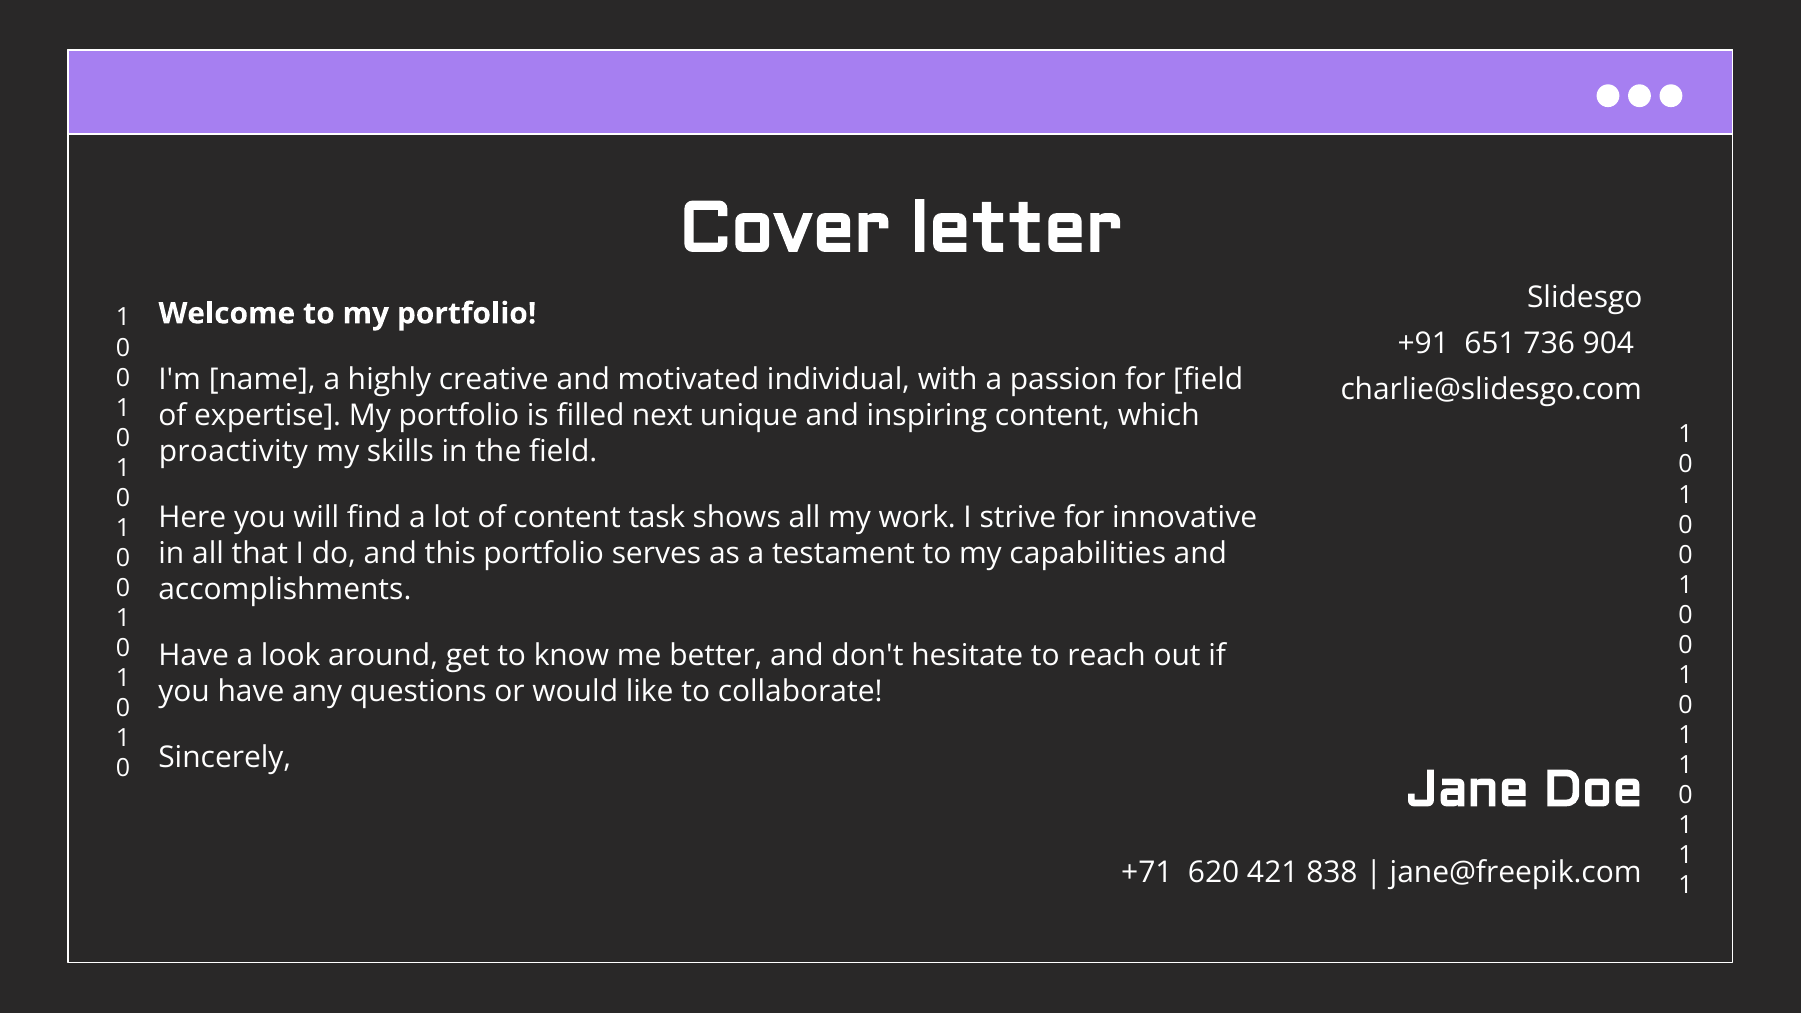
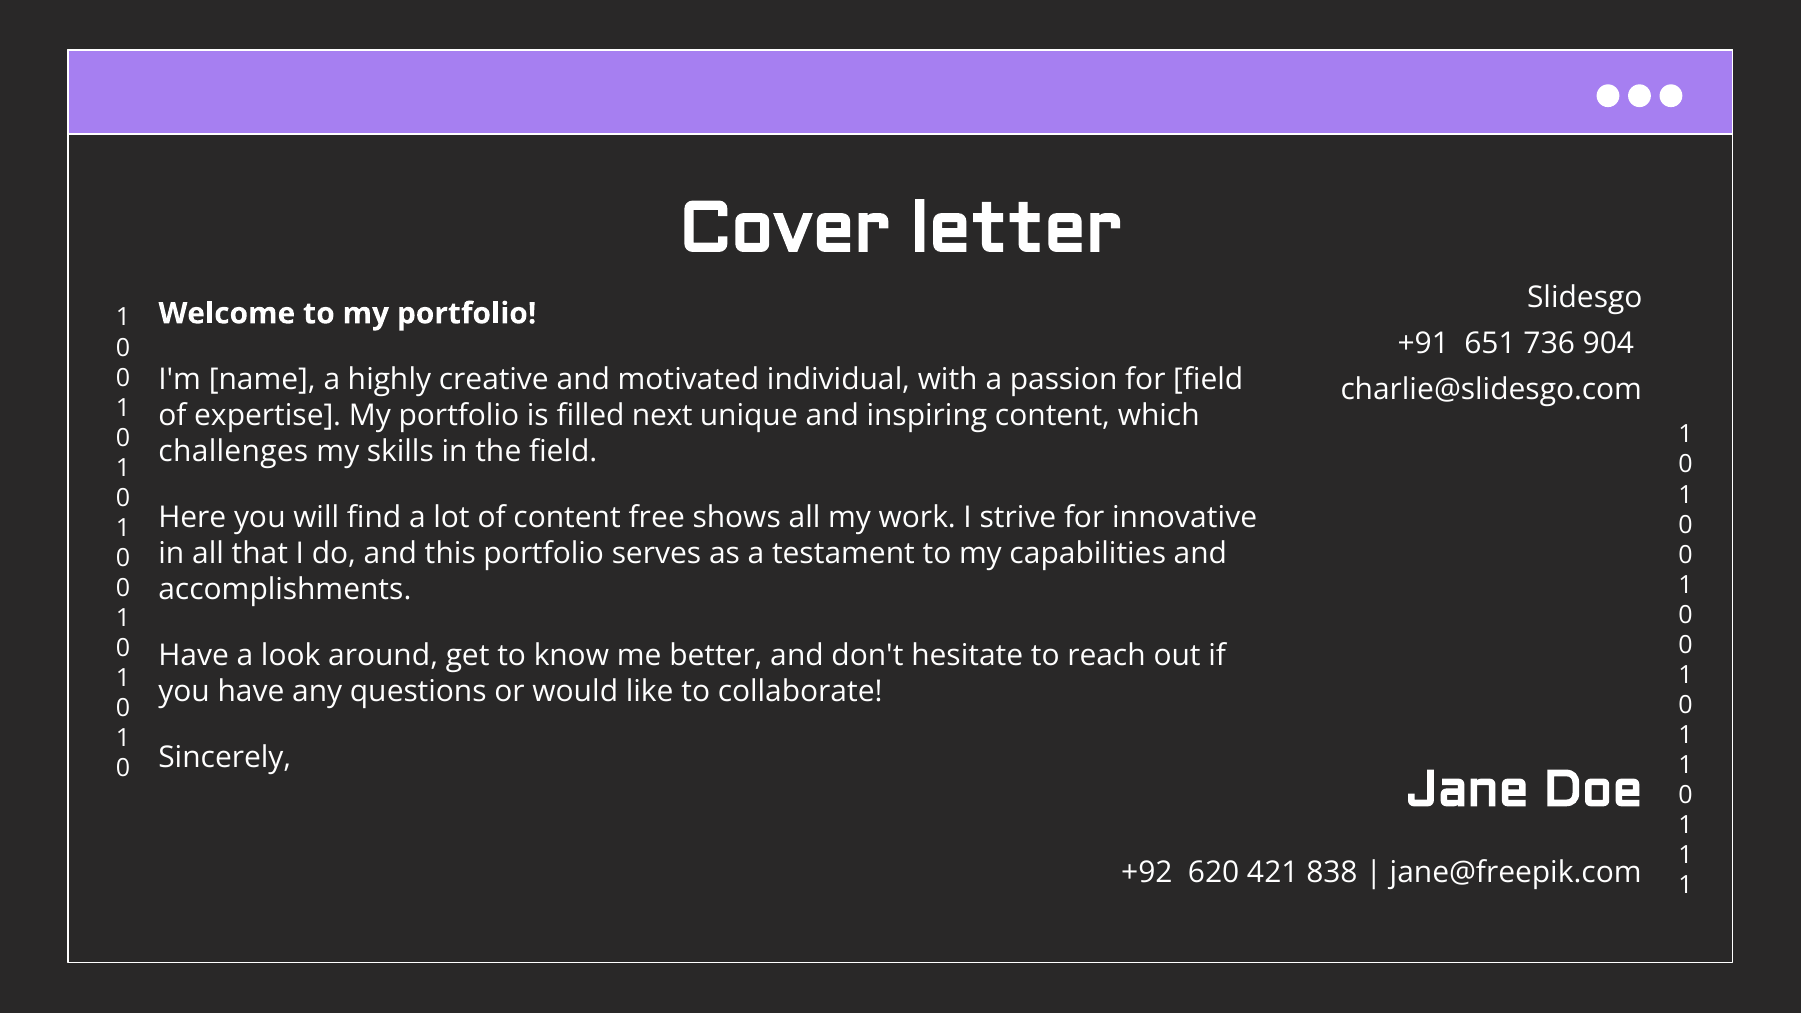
proactivity: proactivity -> challenges
task: task -> free
+71: +71 -> +92
